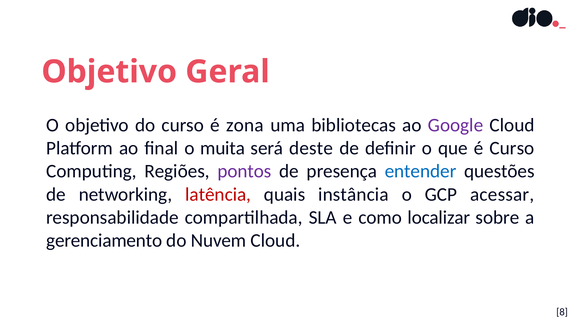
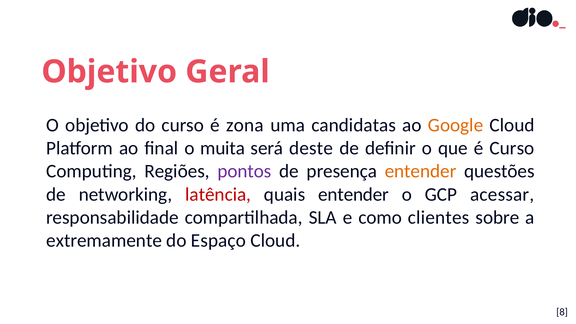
bibliotecas: bibliotecas -> candidatas
Google colour: purple -> orange
entender at (421, 171) colour: blue -> orange
quais instância: instância -> entender
localizar: localizar -> clientes
gerenciamento: gerenciamento -> extremamente
Nuvem: Nuvem -> Espaço
